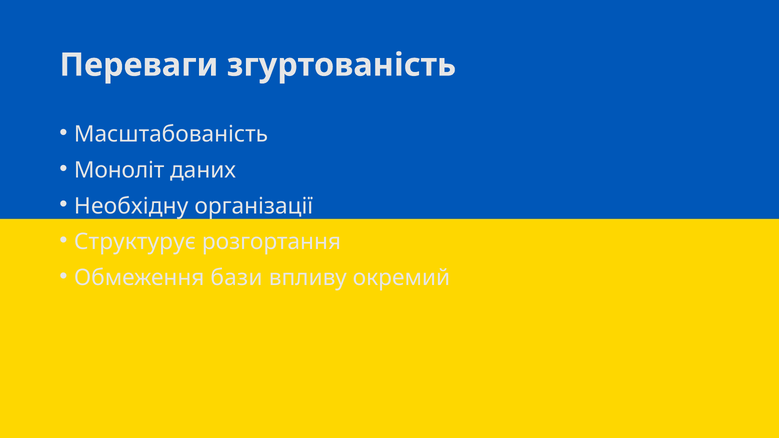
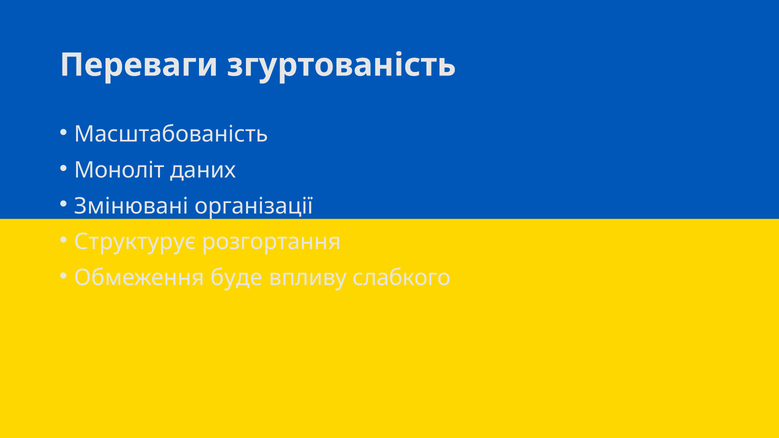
Необхідну: Необхідну -> Змінювані
бази: бази -> буде
окремий: окремий -> слабкого
